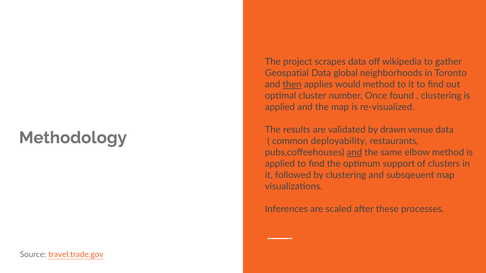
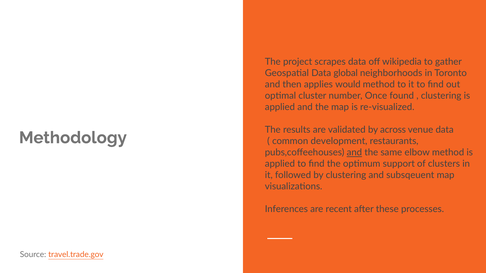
then underline: present -> none
drawn: drawn -> across
deployability: deployability -> development
scaled: scaled -> recent
